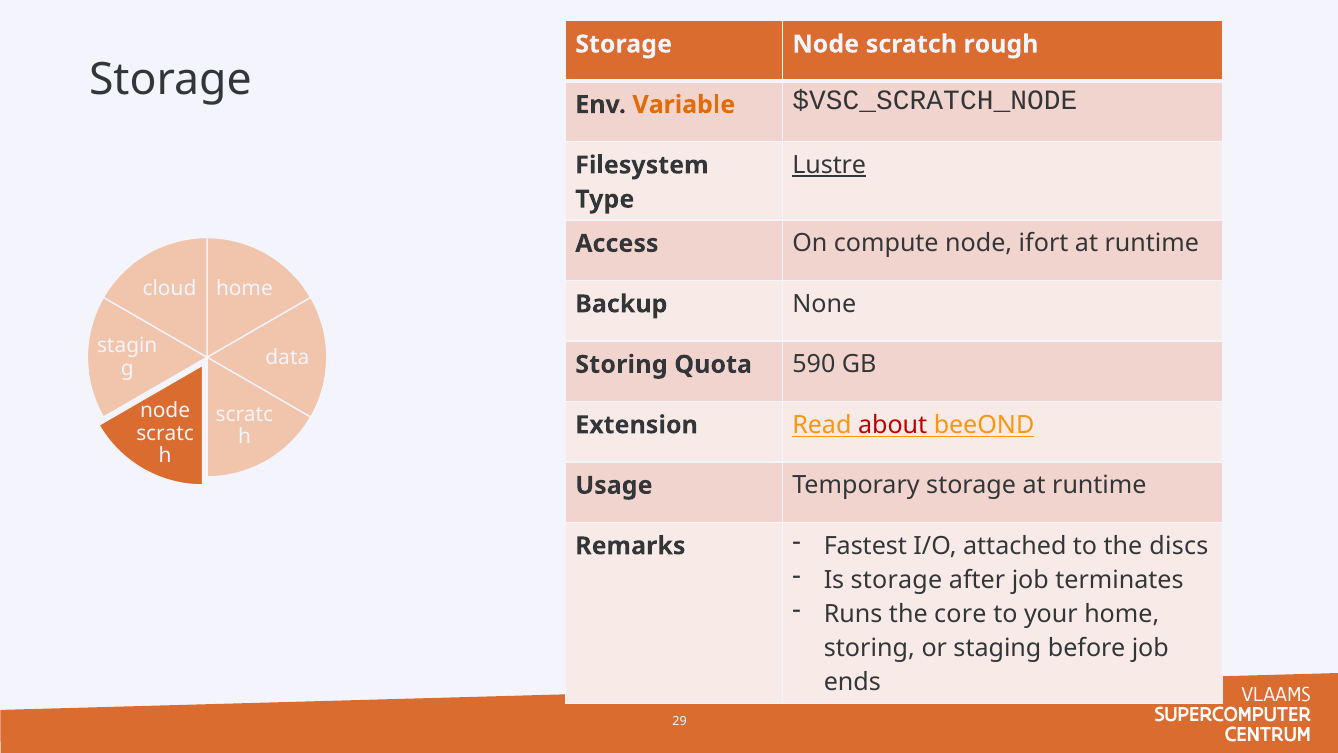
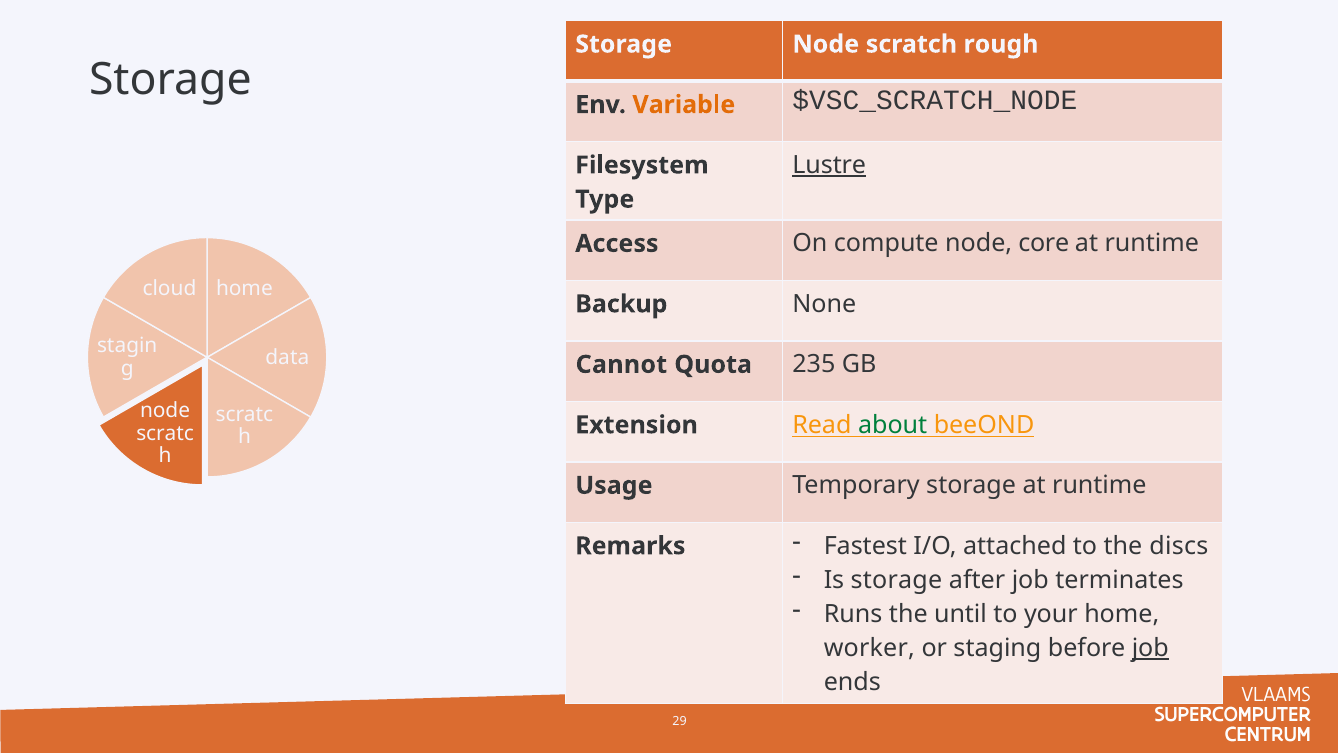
ifort: ifort -> core
Storing at (621, 364): Storing -> Cannot
590: 590 -> 235
about colour: red -> green
core: core -> until
storing at (869, 648): storing -> worker
job at (1150, 648) underline: none -> present
